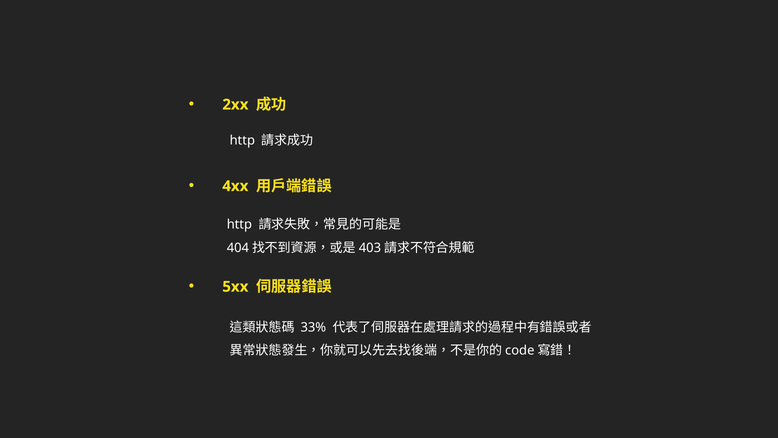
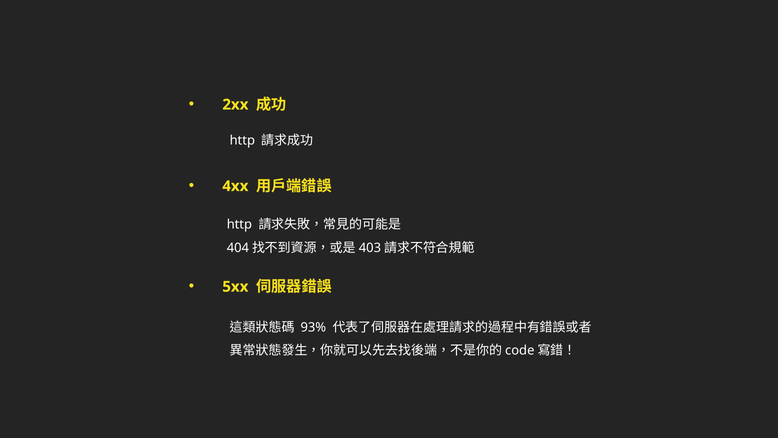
33%: 33% -> 93%
